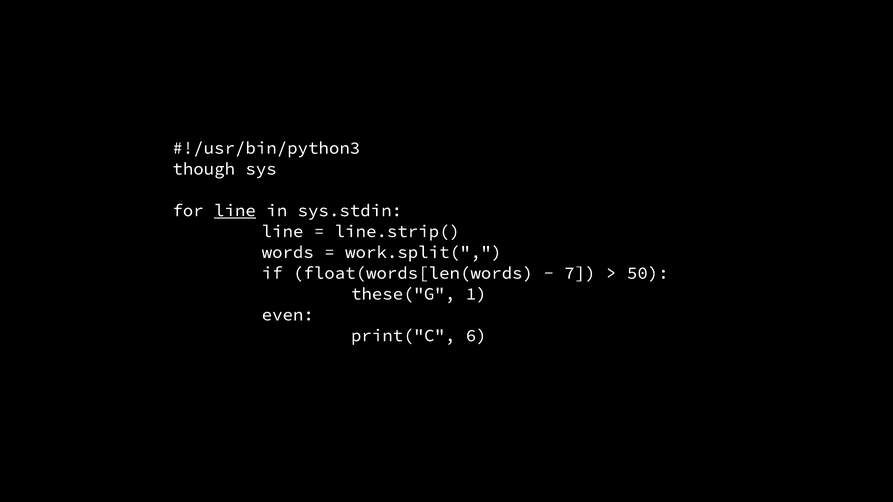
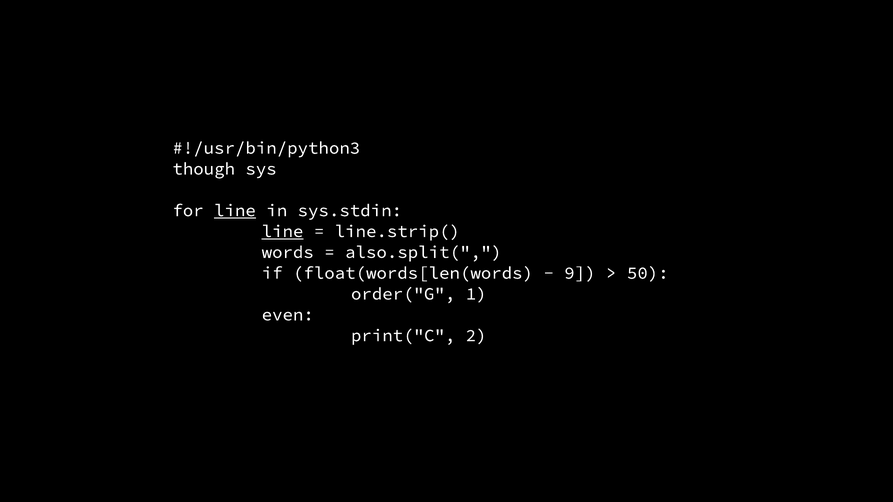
line at (283, 231) underline: none -> present
work.split(: work.split( -> also.split(
7: 7 -> 9
these("G: these("G -> order("G
6: 6 -> 2
